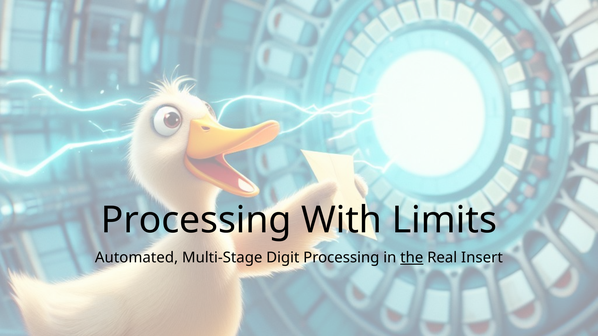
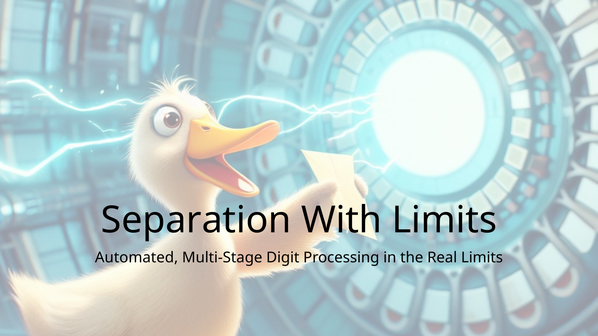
Processing at (196, 221): Processing -> Separation
the underline: present -> none
Real Insert: Insert -> Limits
